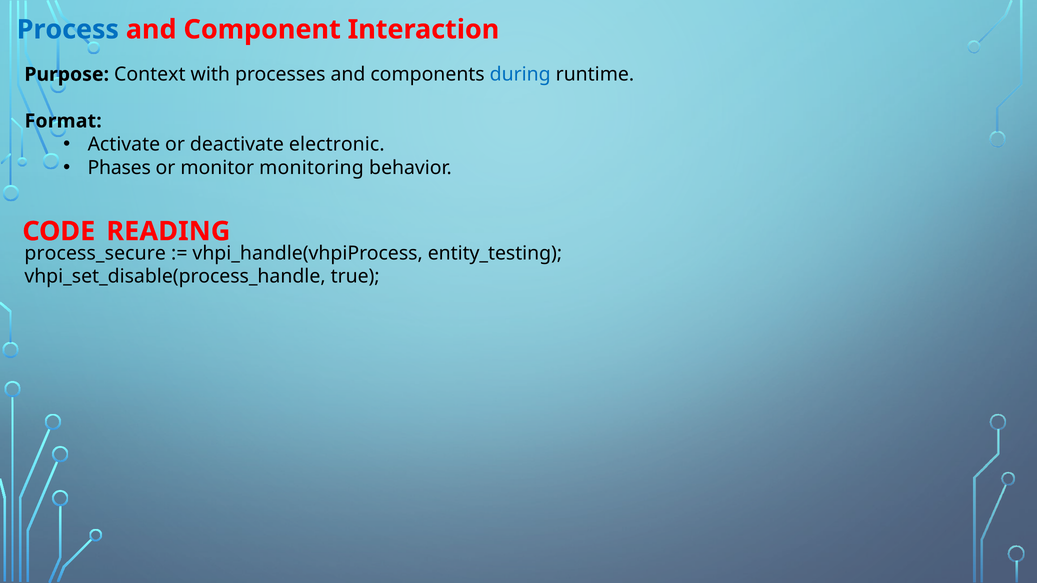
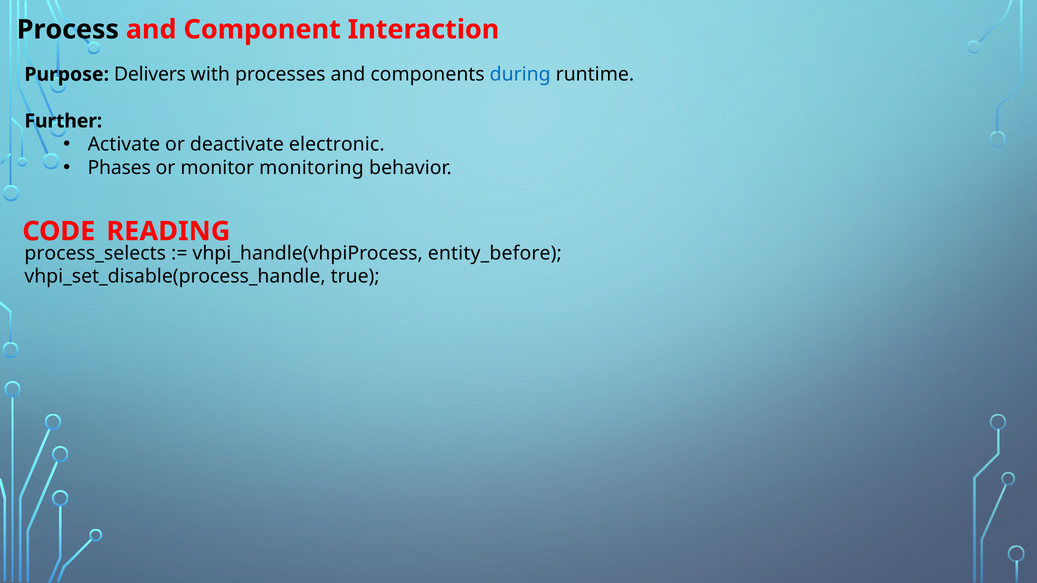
Process colour: blue -> black
Context: Context -> Delivers
Format: Format -> Further
process_secure: process_secure -> process_selects
entity_testing: entity_testing -> entity_before
